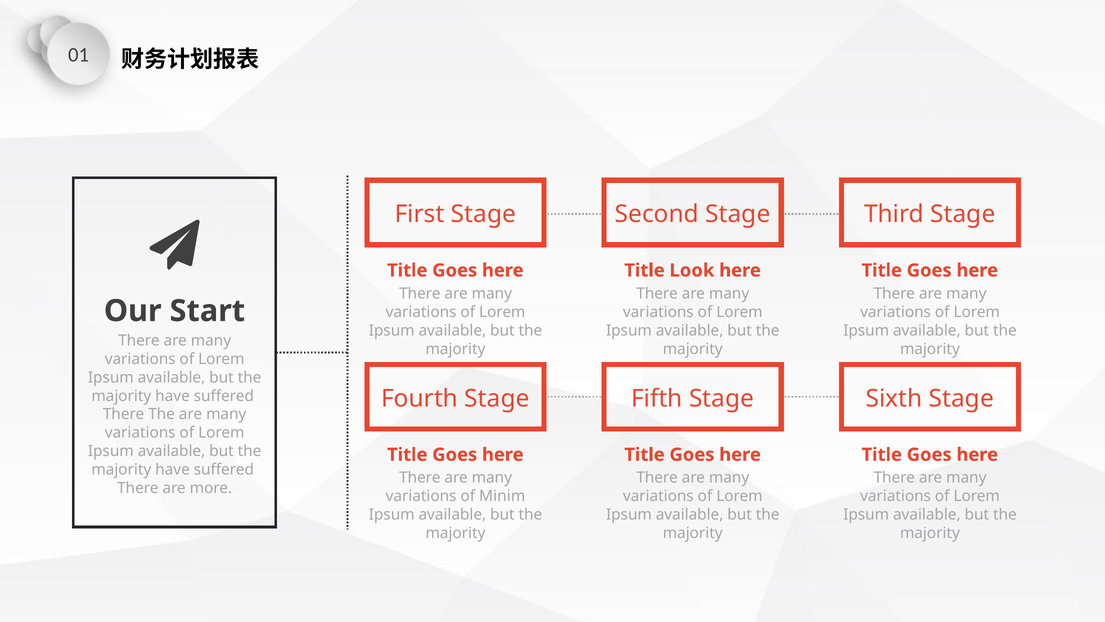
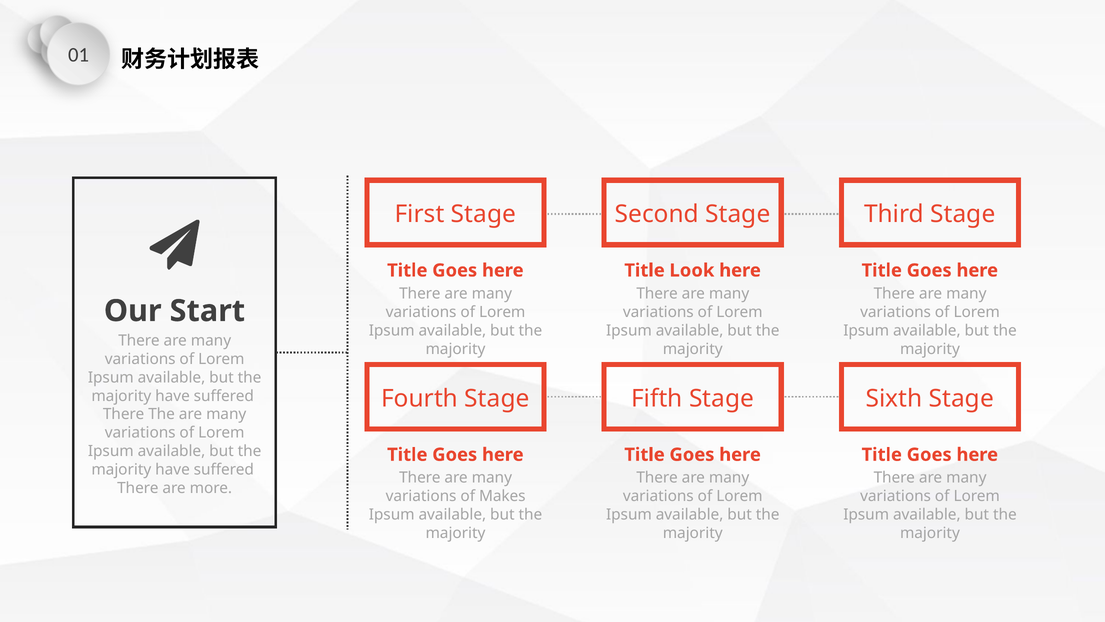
Minim: Minim -> Makes
